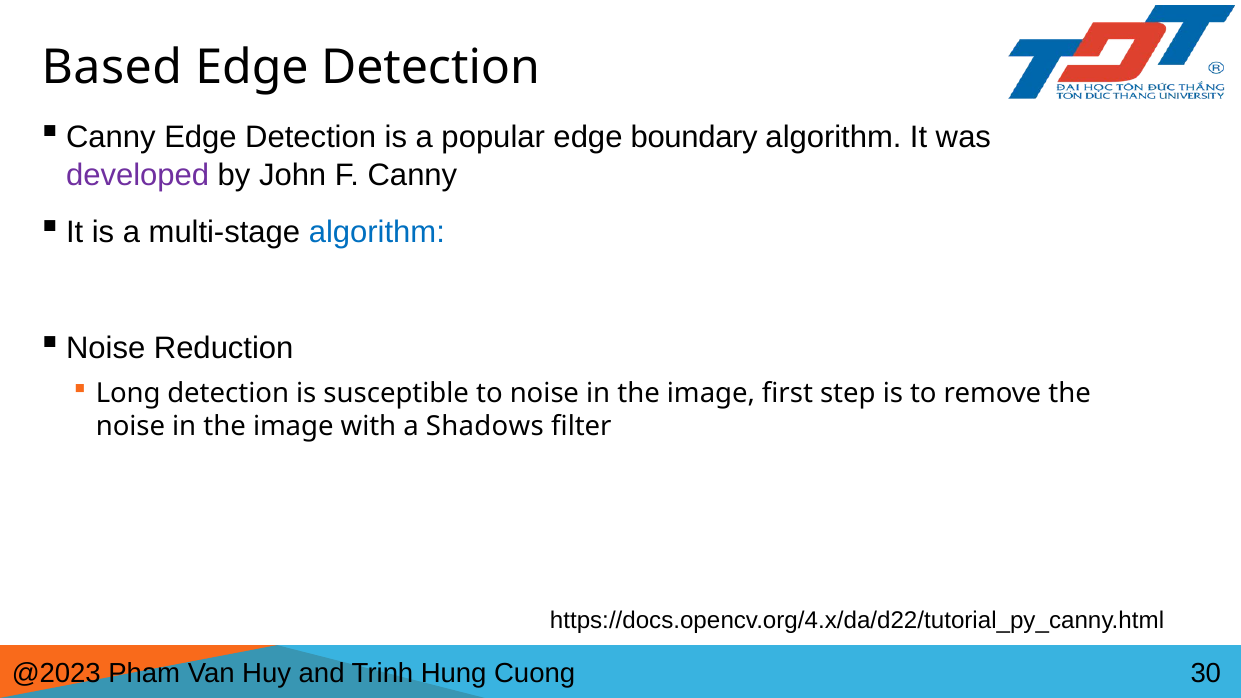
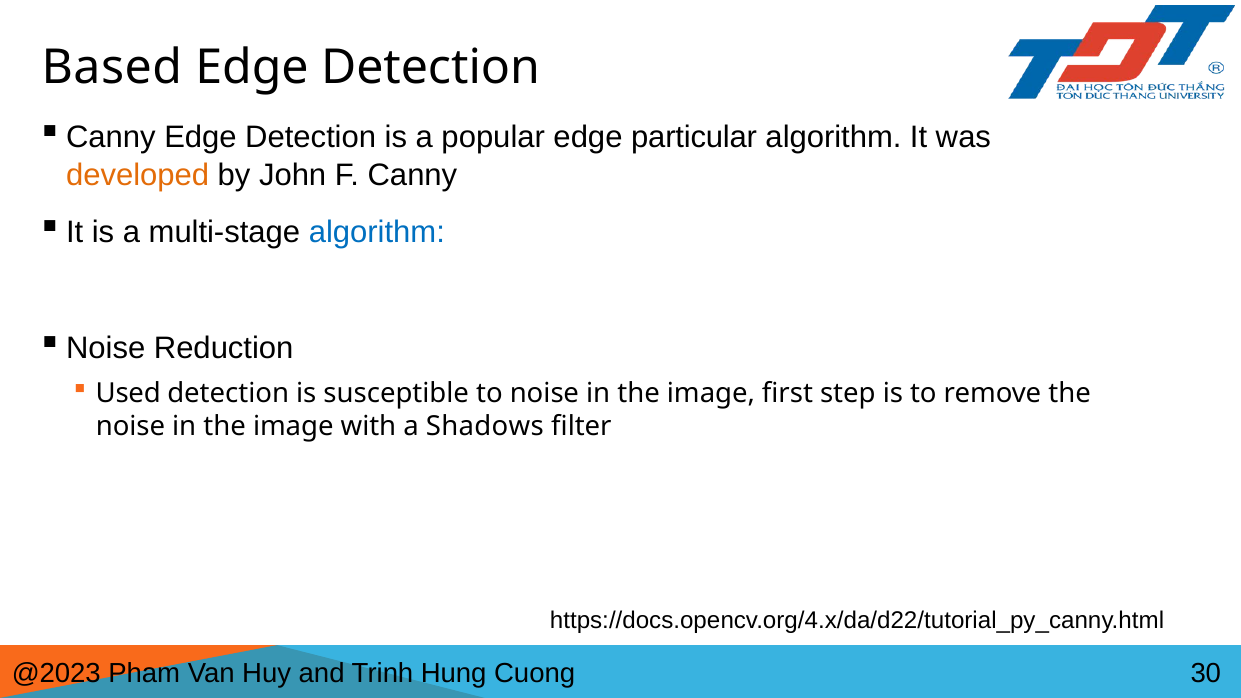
boundary: boundary -> particular
developed colour: purple -> orange
Long: Long -> Used
